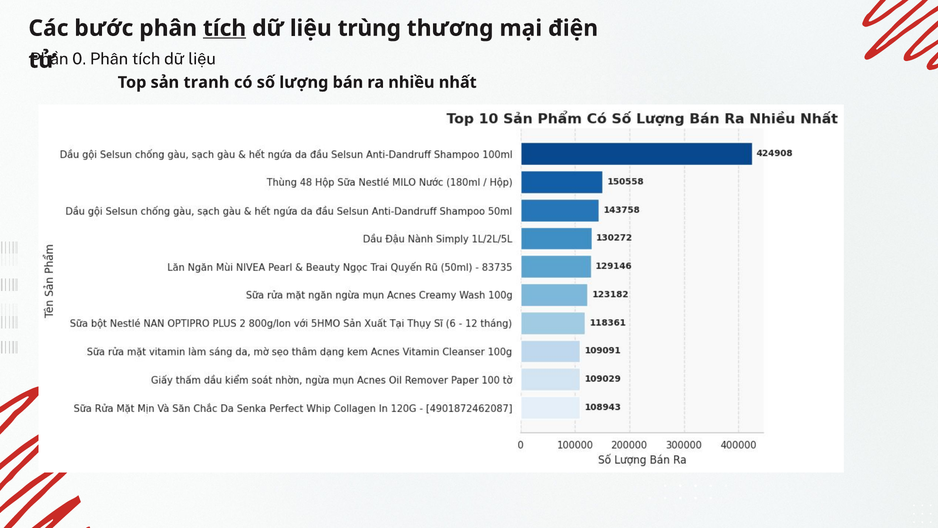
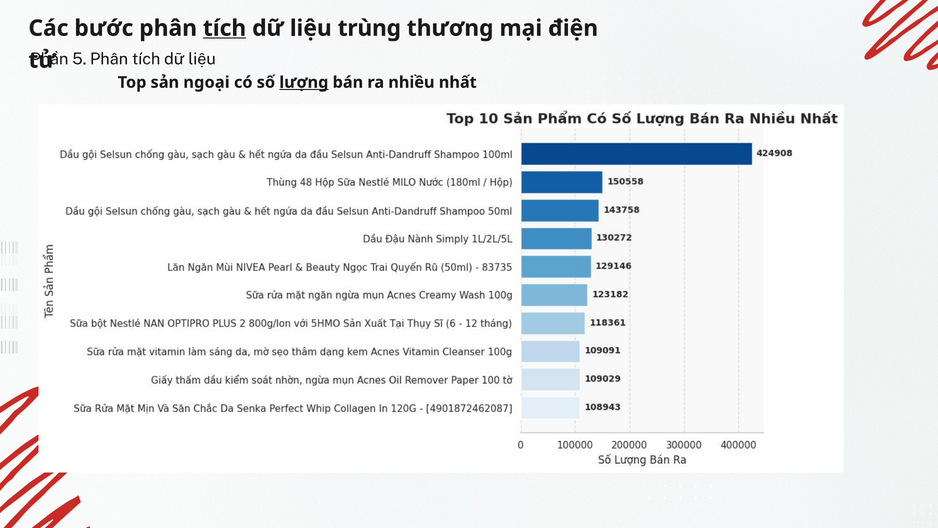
0: 0 -> 5
tranh: tranh -> ngoại
lượng underline: none -> present
